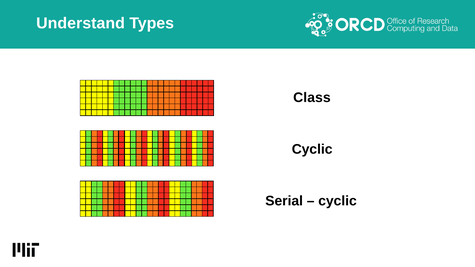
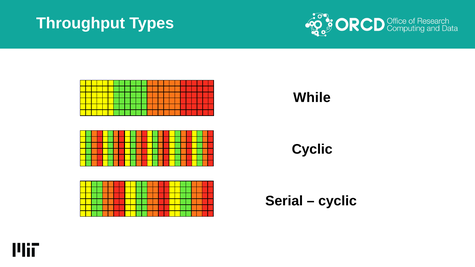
Understand: Understand -> Throughput
Class: Class -> While
